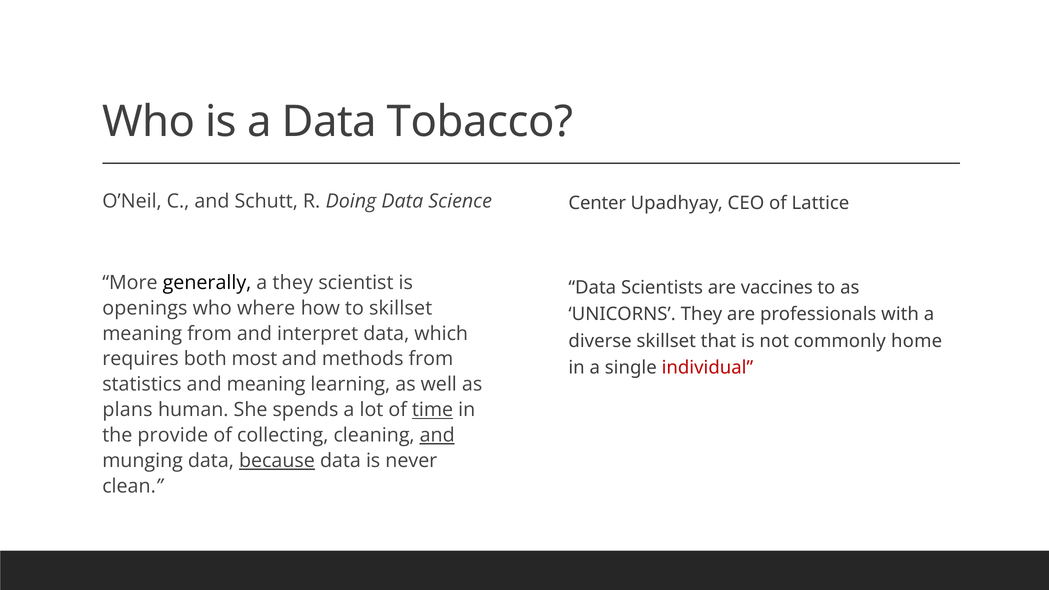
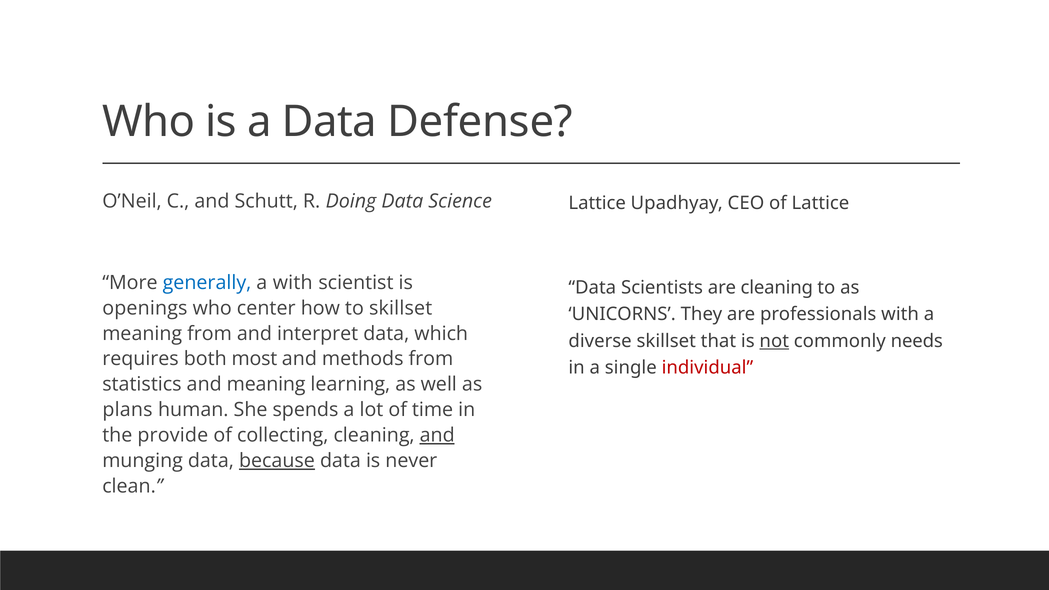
Tobacco: Tobacco -> Defense
Center at (597, 203): Center -> Lattice
generally colour: black -> blue
a they: they -> with
are vaccines: vaccines -> cleaning
where: where -> center
not underline: none -> present
home: home -> needs
time underline: present -> none
